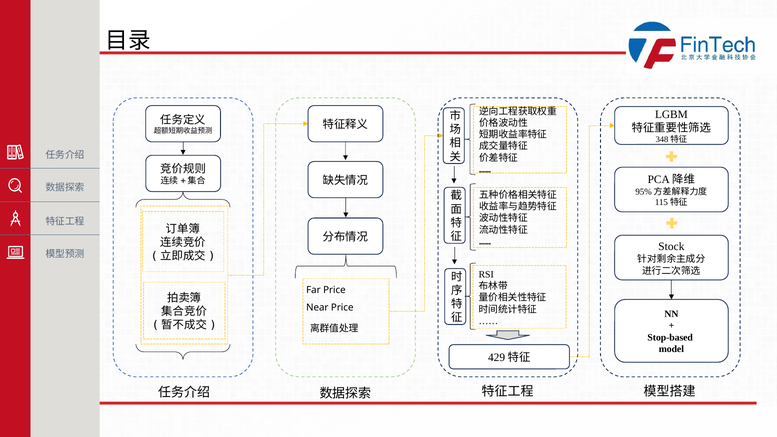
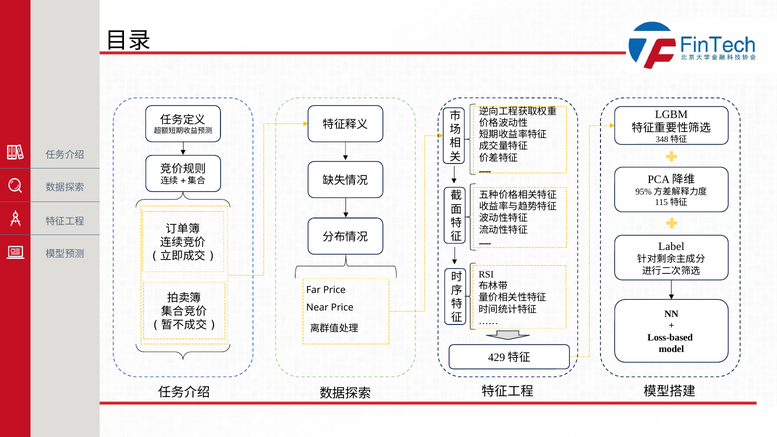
Stock: Stock -> Label
Stop-based: Stop-based -> Loss-based
